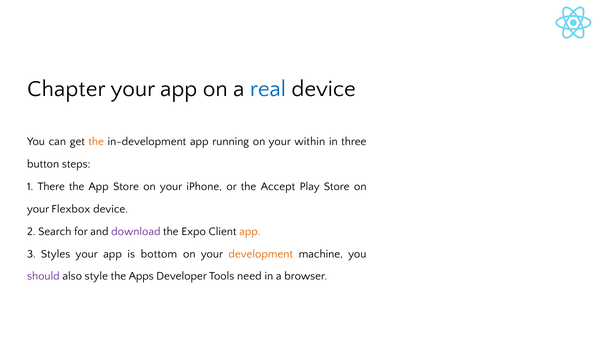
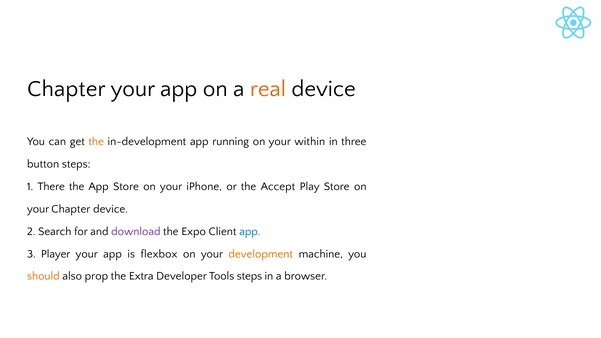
real colour: blue -> orange
your Flexbox: Flexbox -> Chapter
app at (250, 231) colour: orange -> blue
Styles: Styles -> Player
bottom: bottom -> flexbox
should colour: purple -> orange
style: style -> prop
Apps: Apps -> Extra
Tools need: need -> steps
